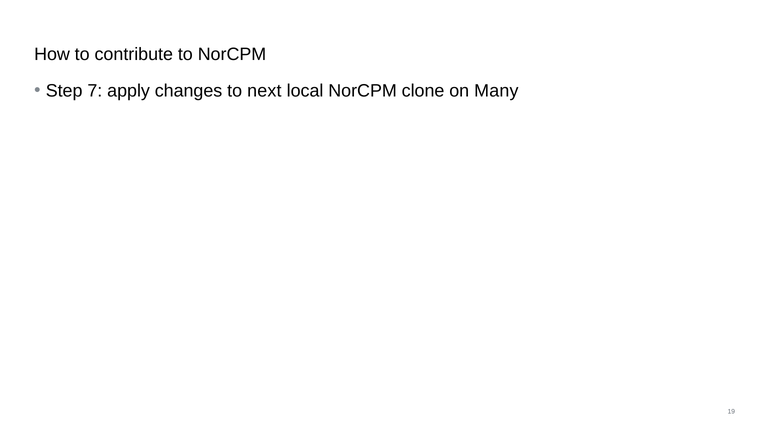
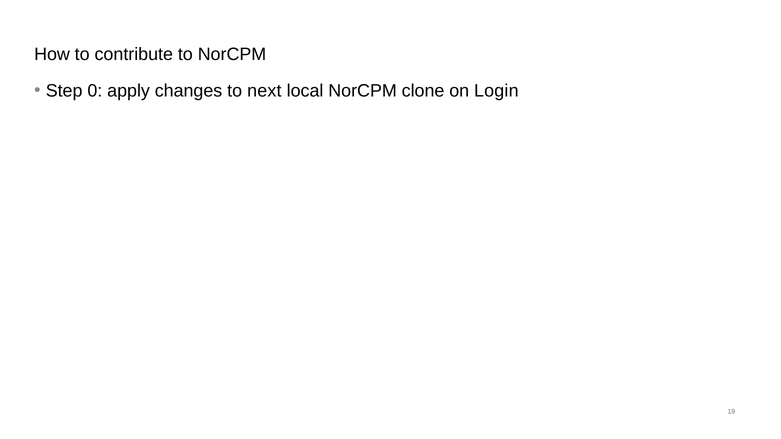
7: 7 -> 0
Many: Many -> Login
